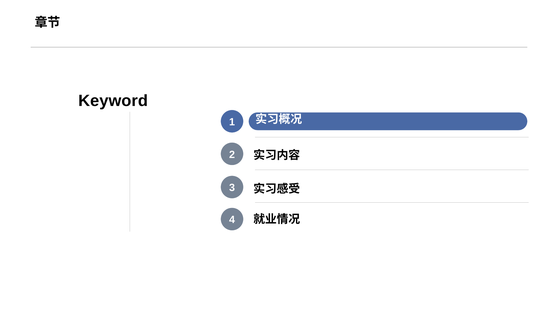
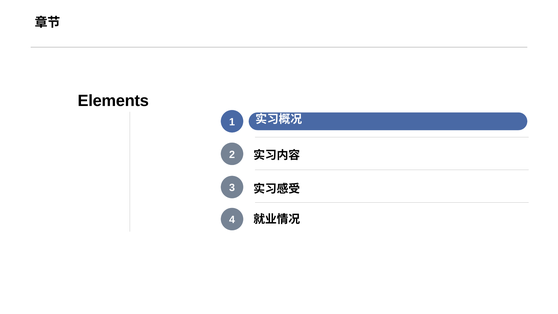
Keyword: Keyword -> Elements
